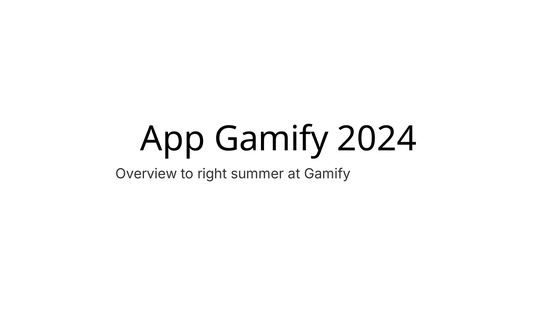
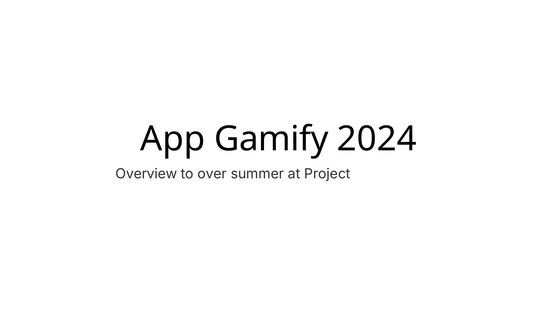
right: right -> over
at Gamify: Gamify -> Project
